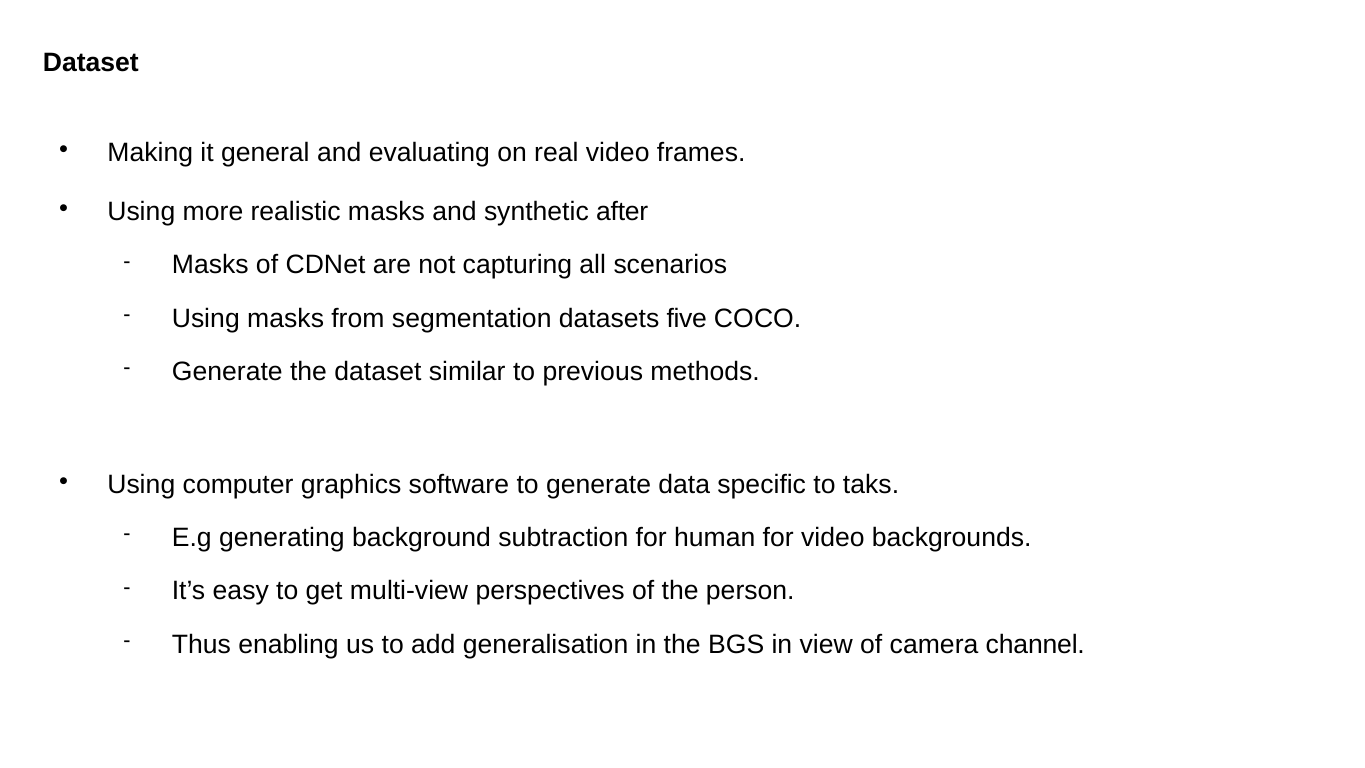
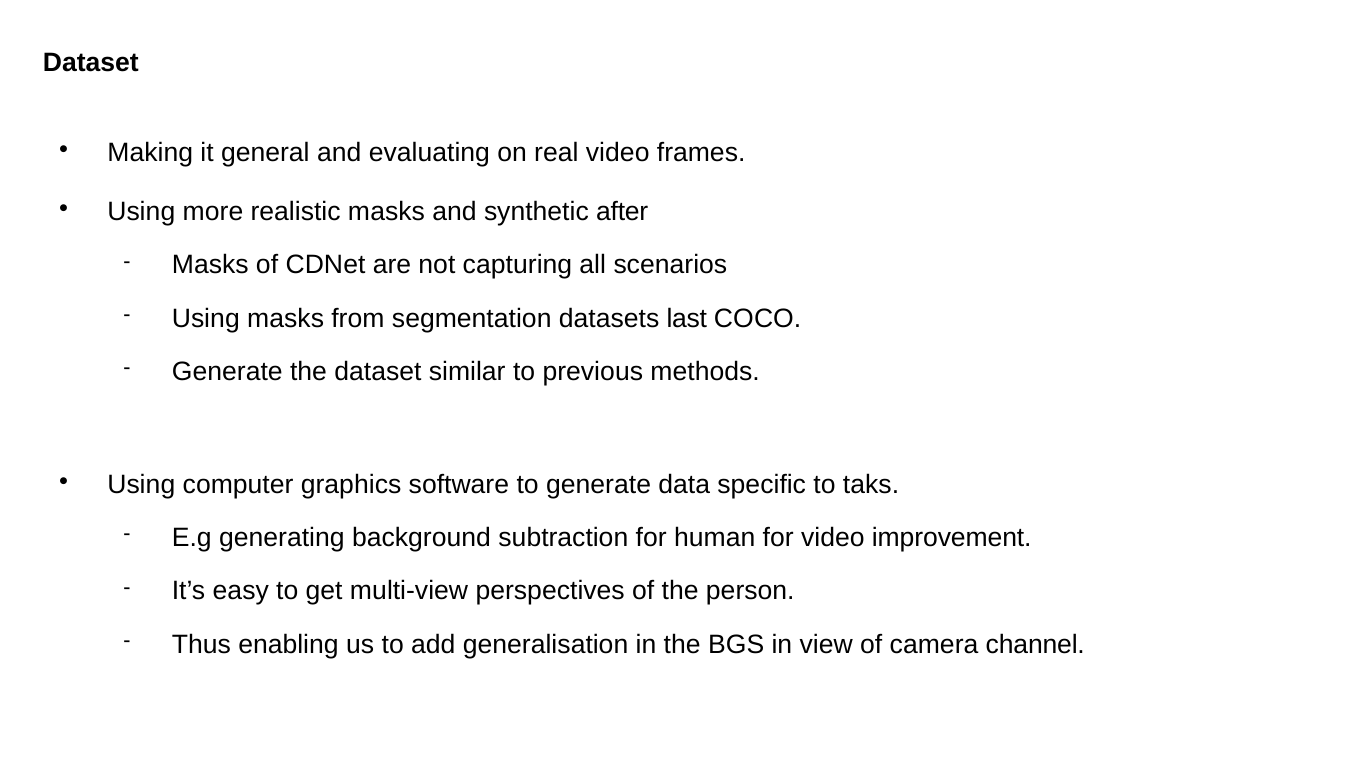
five: five -> last
backgrounds: backgrounds -> improvement
